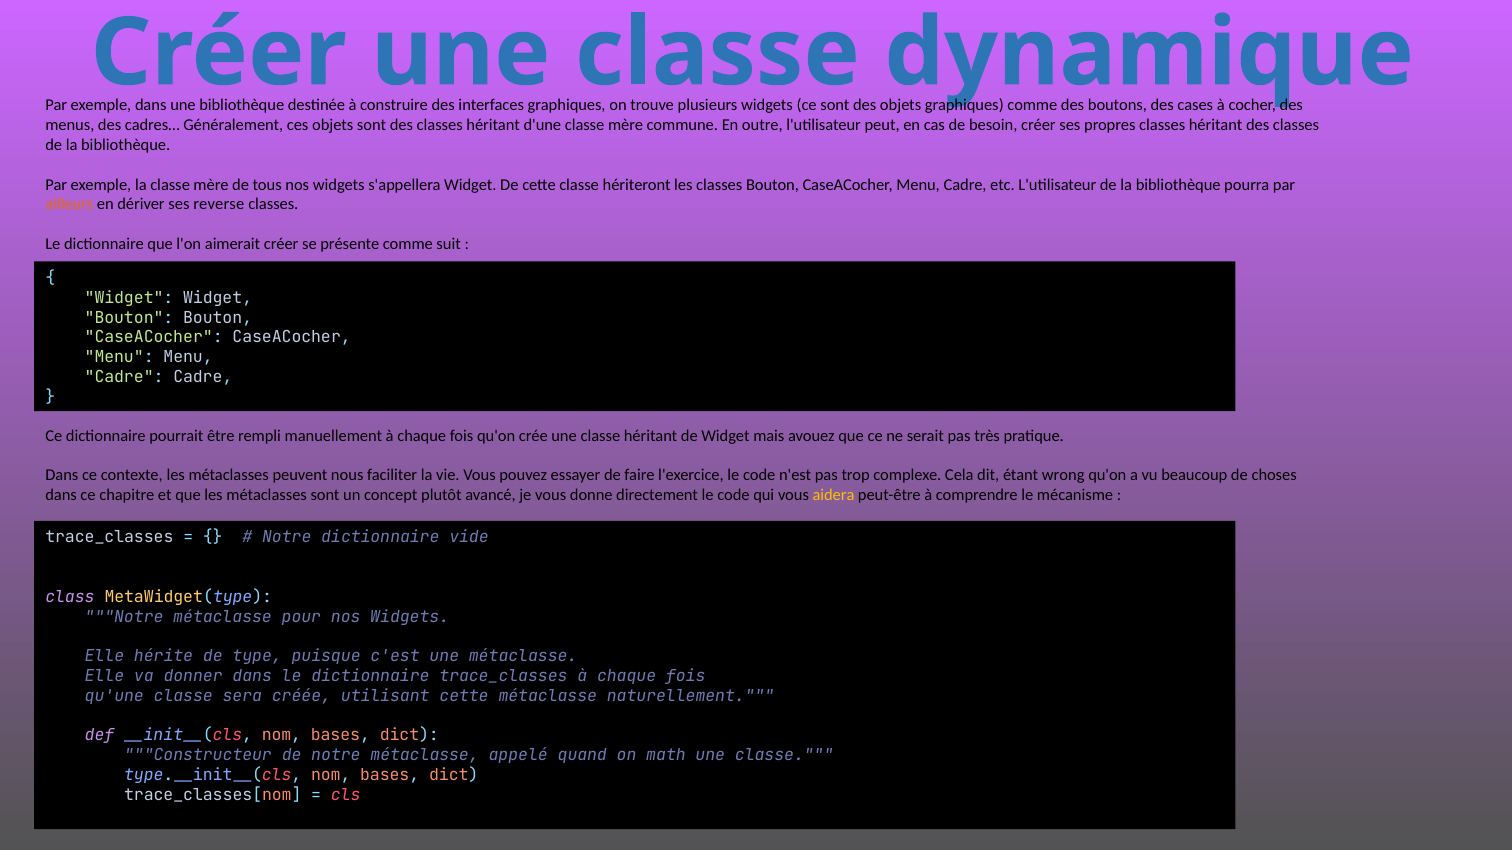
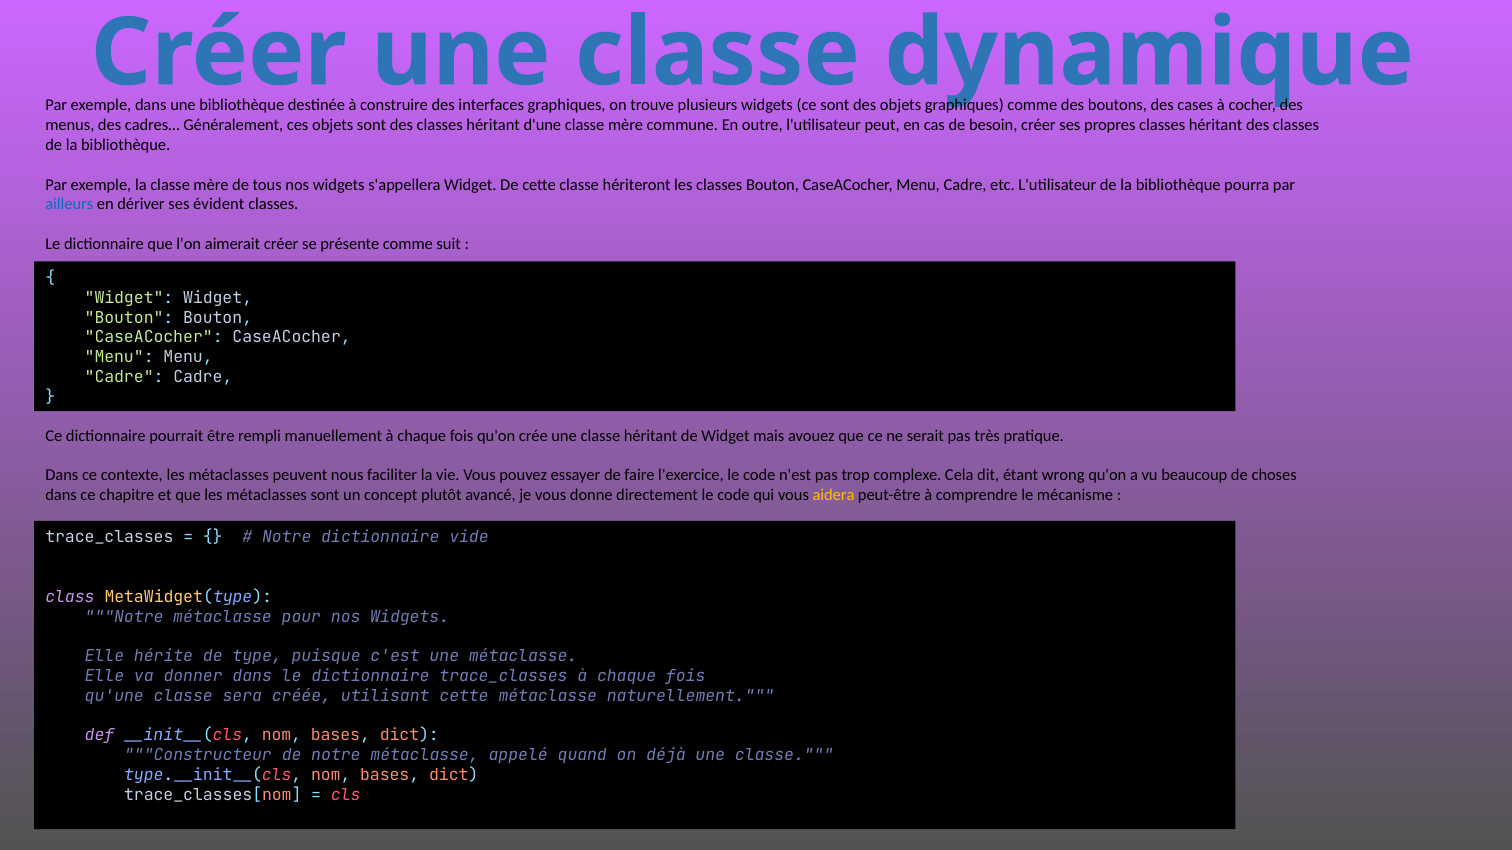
ailleurs colour: orange -> blue
reverse: reverse -> évident
math: math -> déjà
